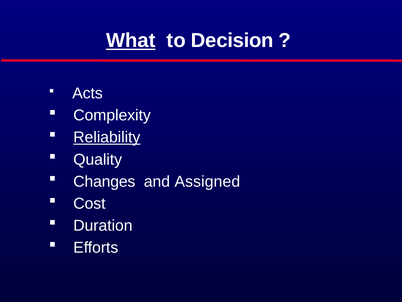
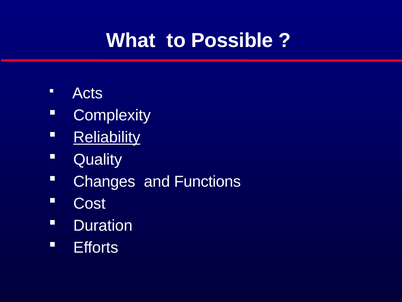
What underline: present -> none
Decision: Decision -> Possible
Assigned: Assigned -> Functions
